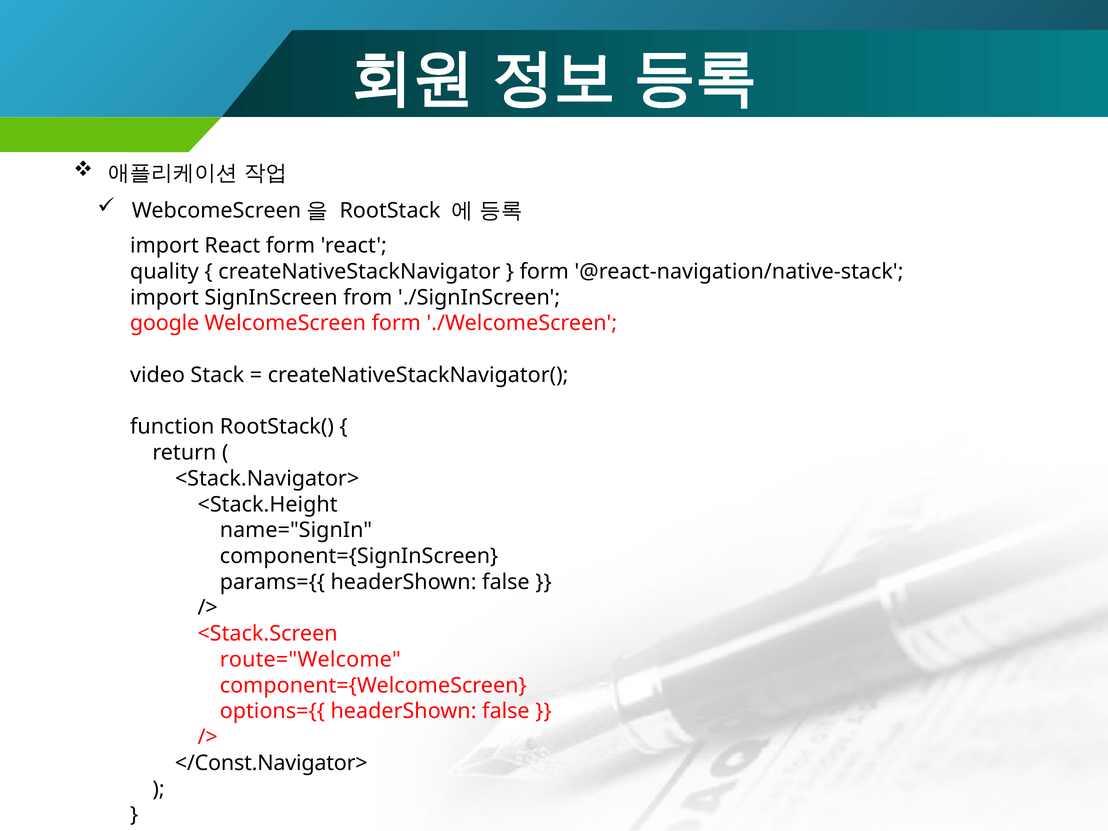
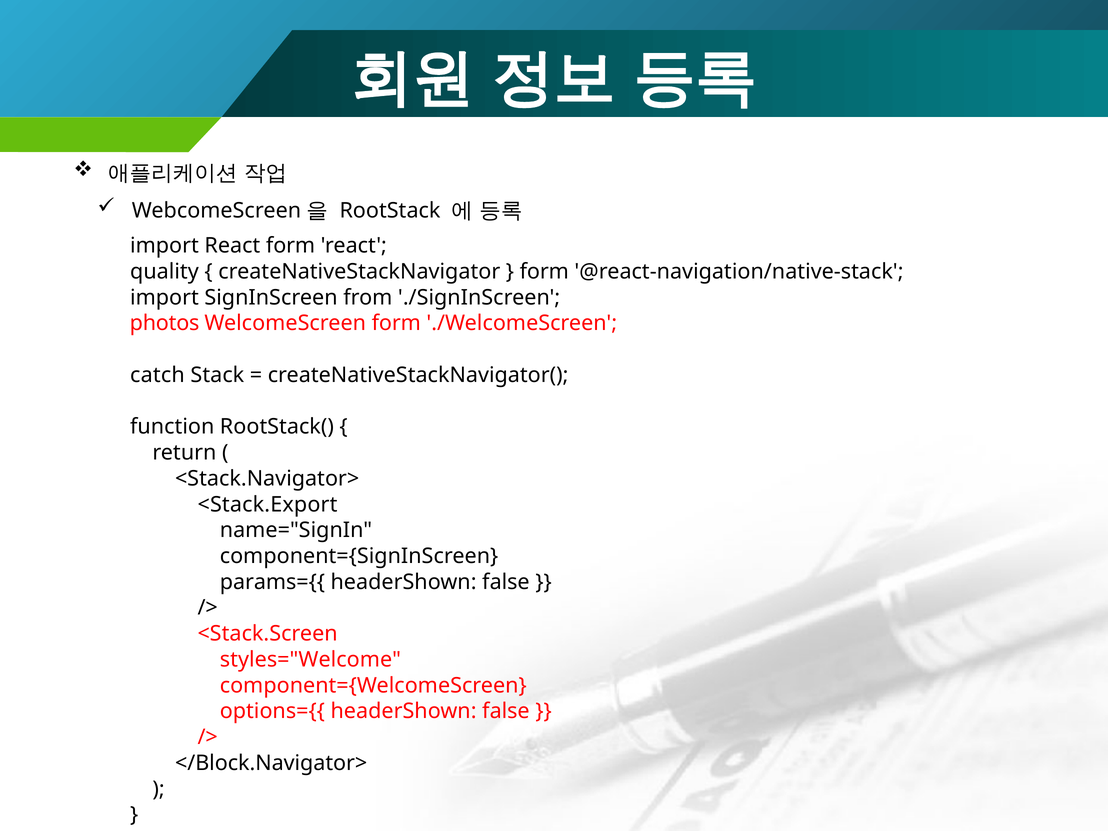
google: google -> photos
video: video -> catch
<Stack.Height: <Stack.Height -> <Stack.Export
route="Welcome: route="Welcome -> styles="Welcome
</Const.Navigator>: </Const.Navigator> -> </Block.Navigator>
